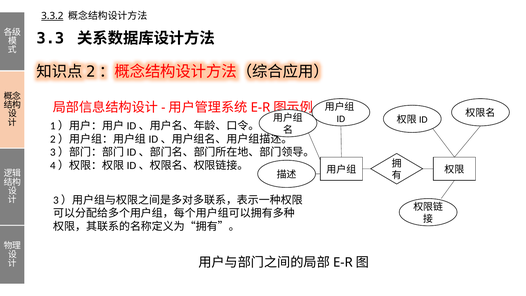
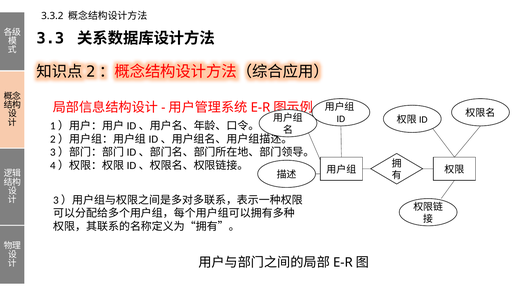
3.3.2 underline: present -> none
